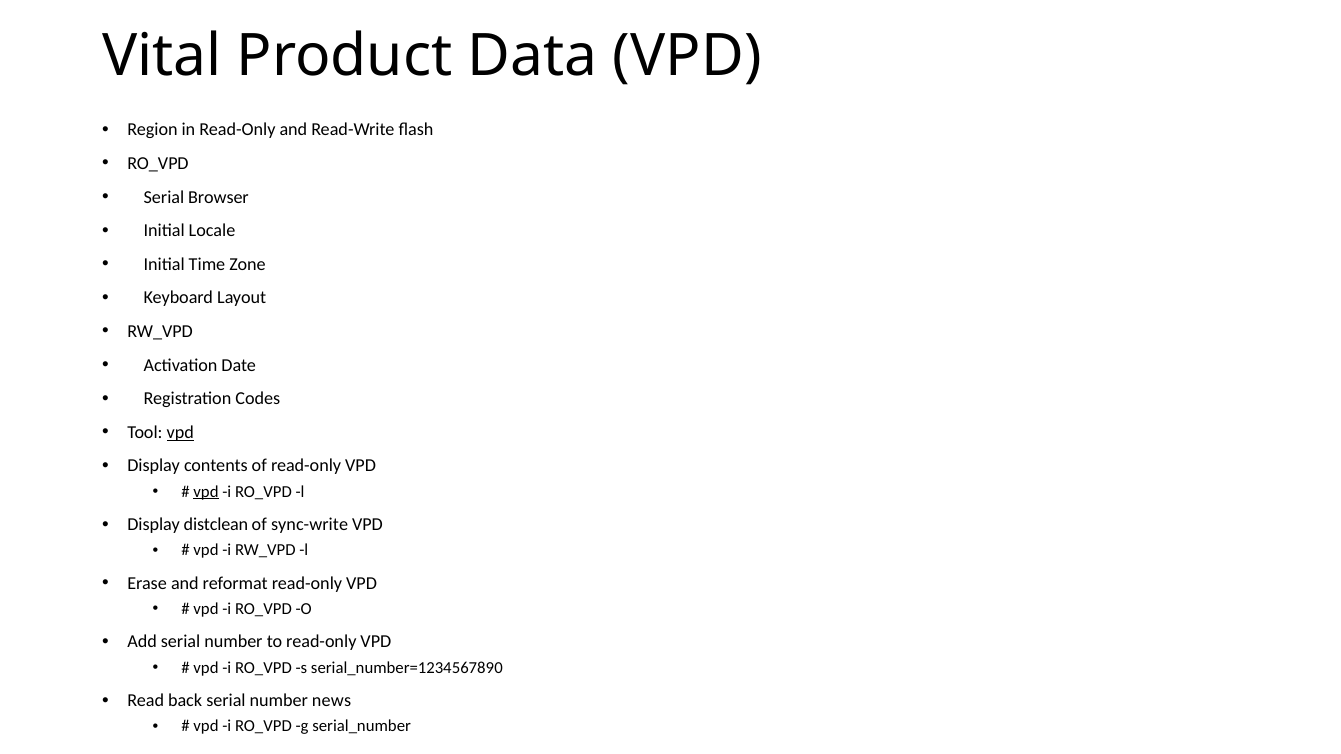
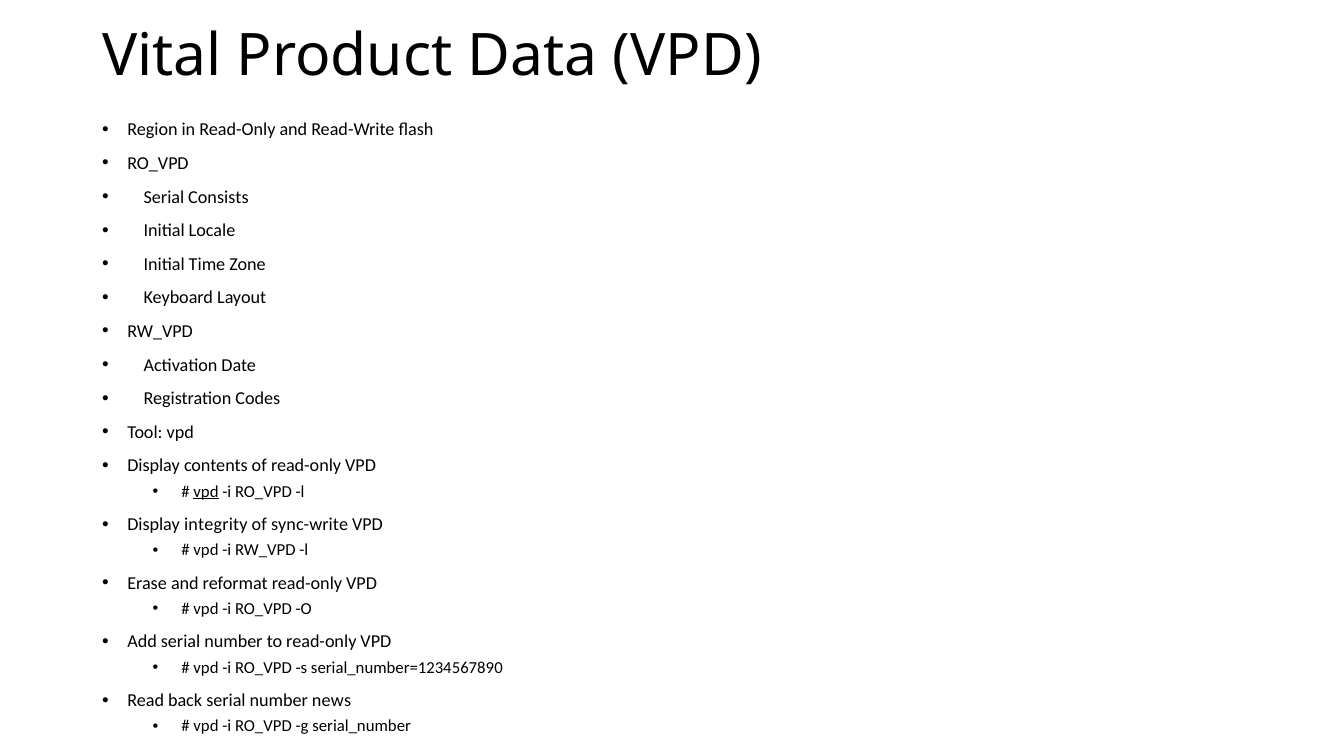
Browser: Browser -> Consists
vpd at (180, 433) underline: present -> none
distclean: distclean -> integrity
